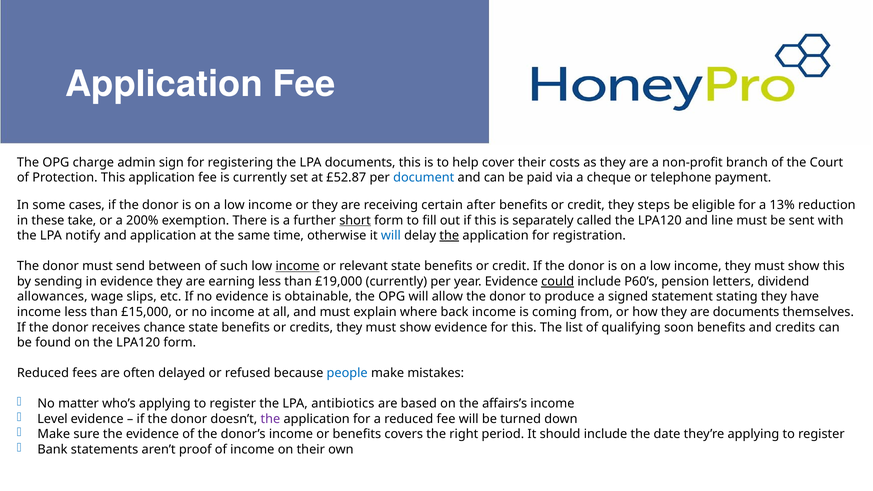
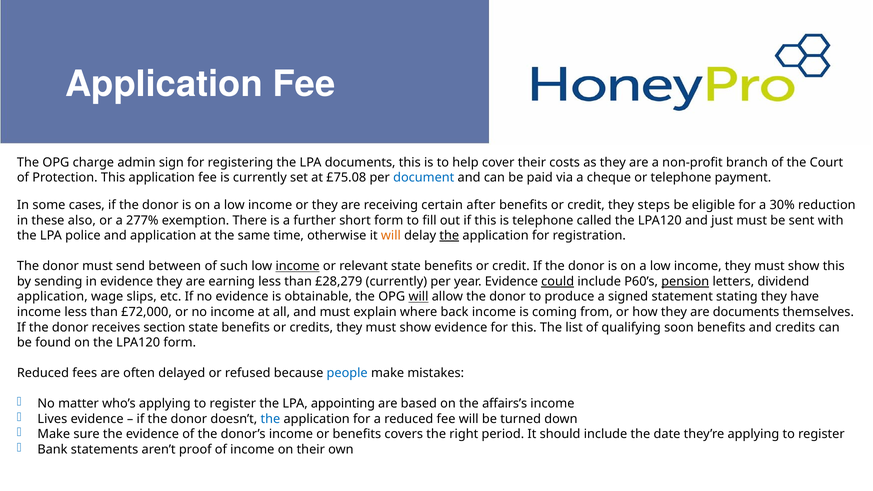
£52.87: £52.87 -> £75.08
13%: 13% -> 30%
take: take -> also
200%: 200% -> 277%
short underline: present -> none
is separately: separately -> telephone
line: line -> just
notify: notify -> police
will at (391, 236) colour: blue -> orange
£19,000: £19,000 -> £28,279
pension underline: none -> present
allowances at (52, 297): allowances -> application
will at (418, 297) underline: none -> present
£15,000: £15,000 -> £72,000
chance: chance -> section
antibiotics: antibiotics -> appointing
Level: Level -> Lives
the at (270, 419) colour: purple -> blue
